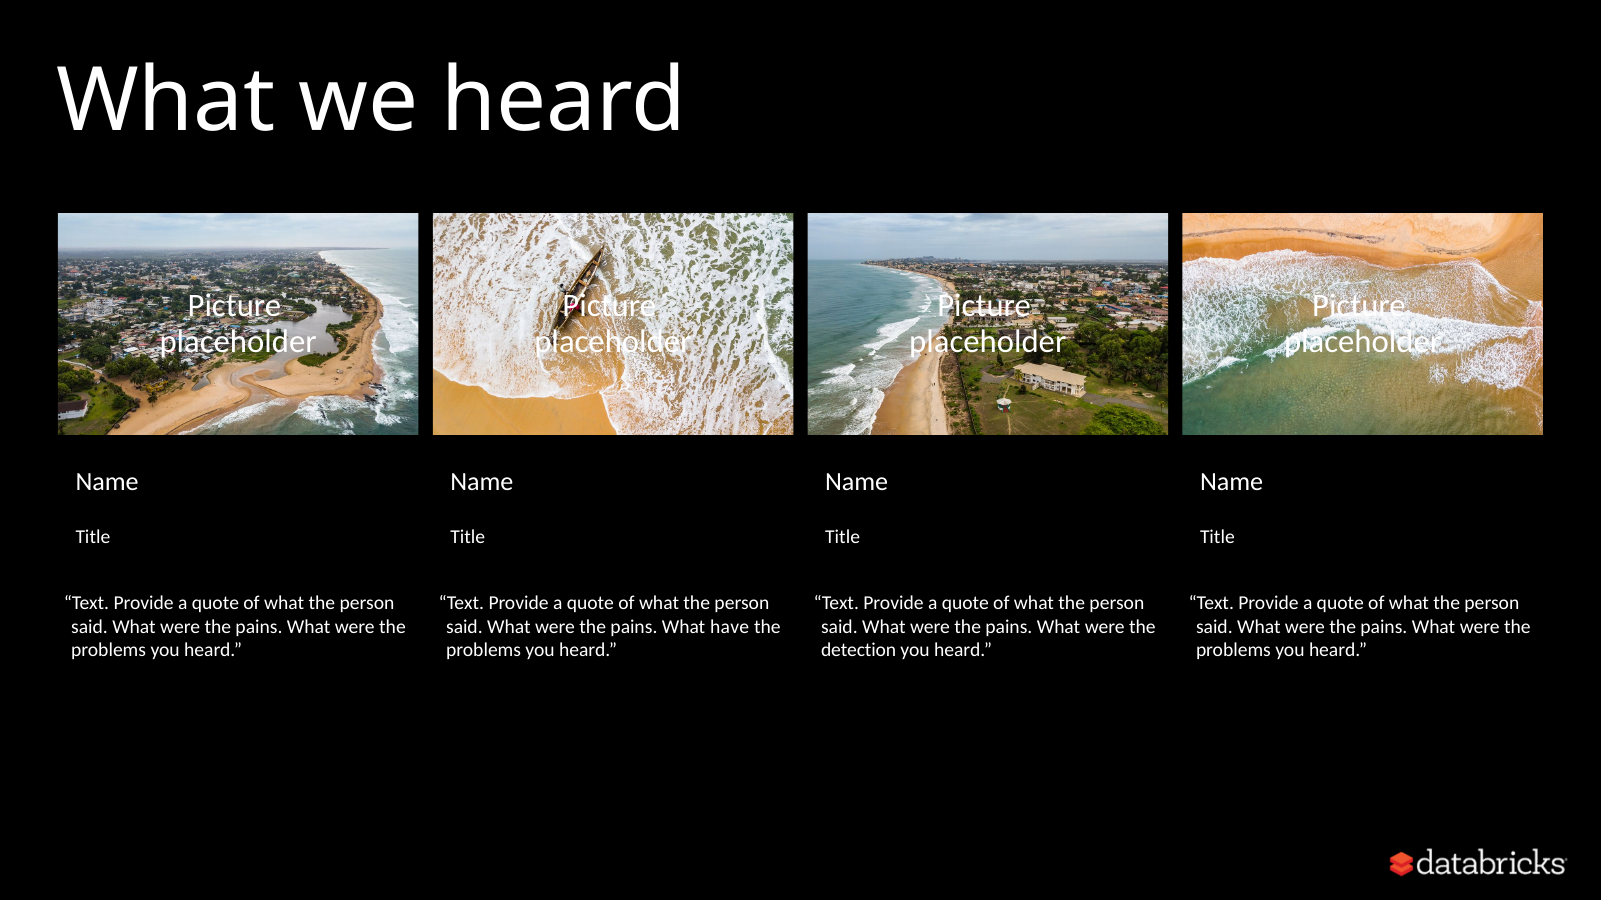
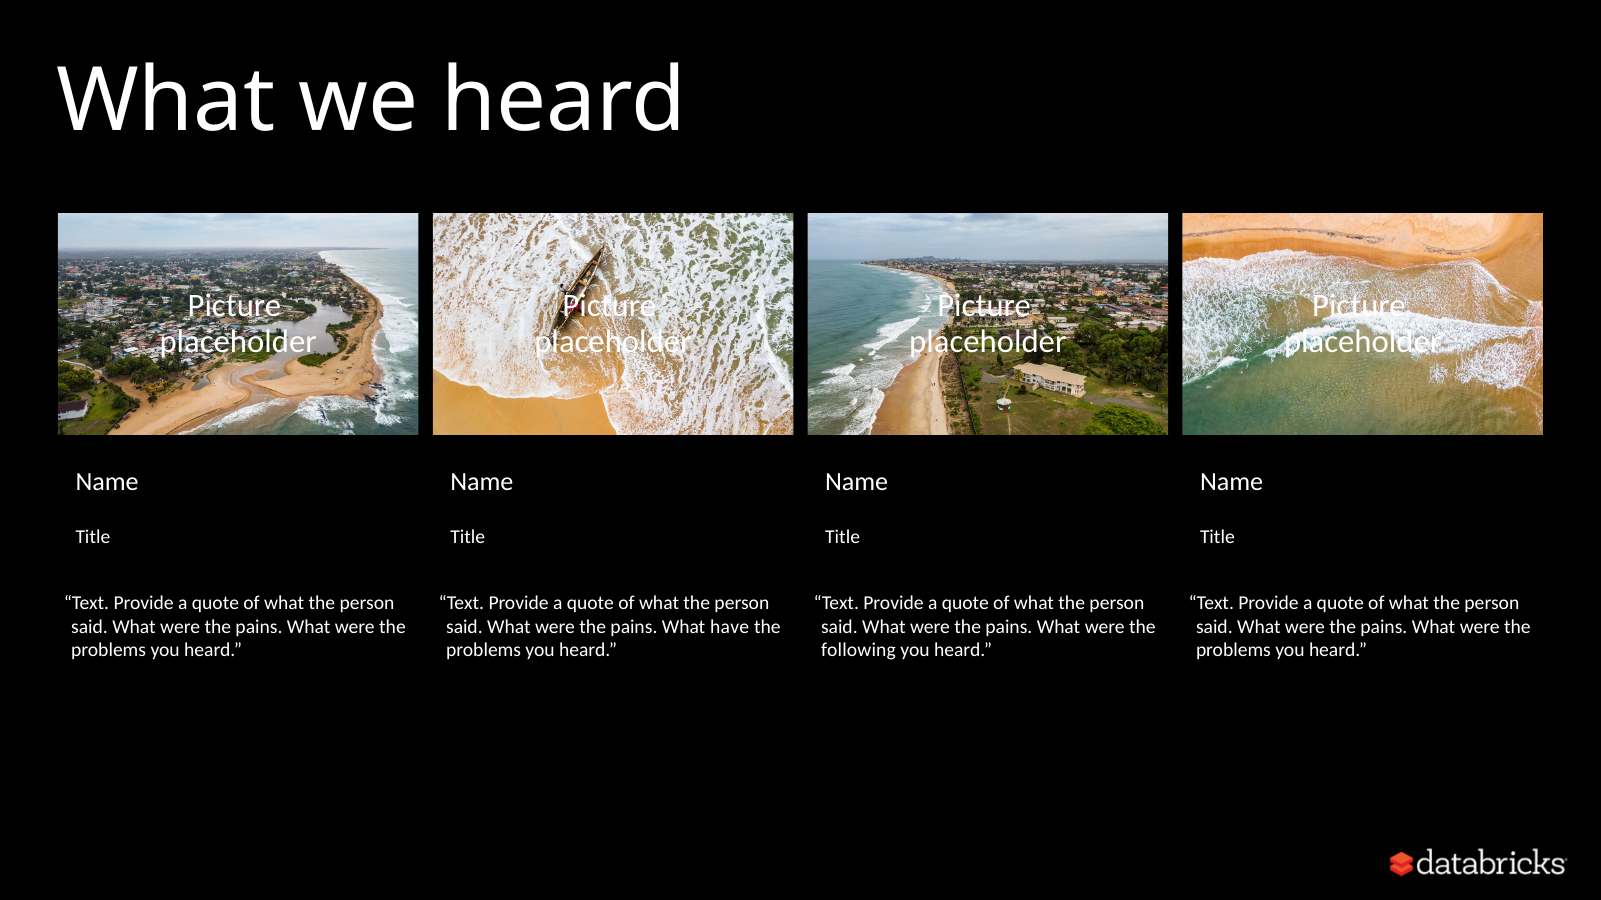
detection: detection -> following
